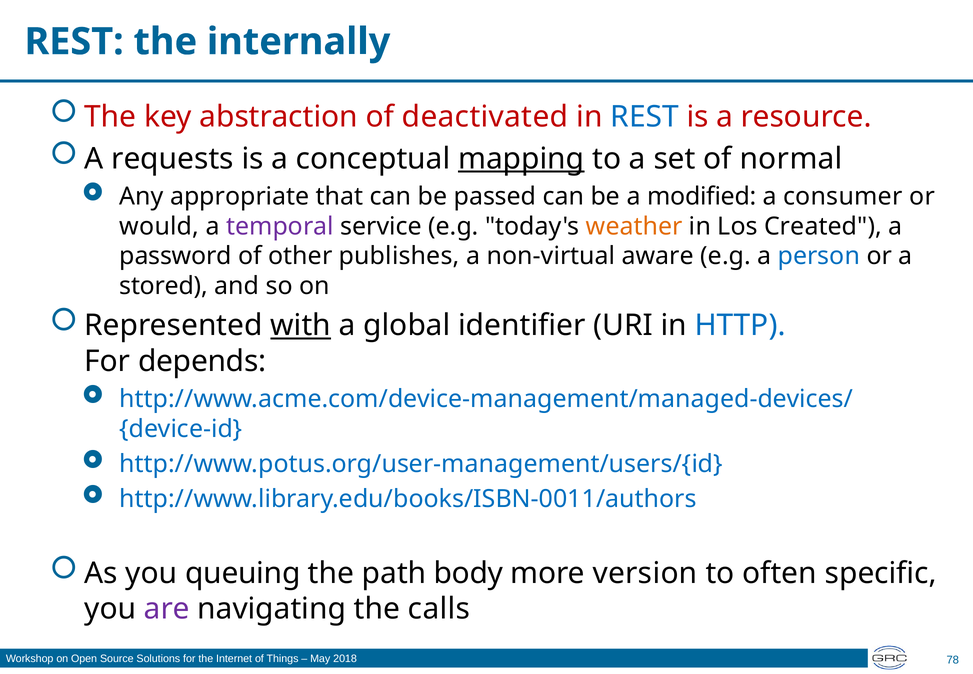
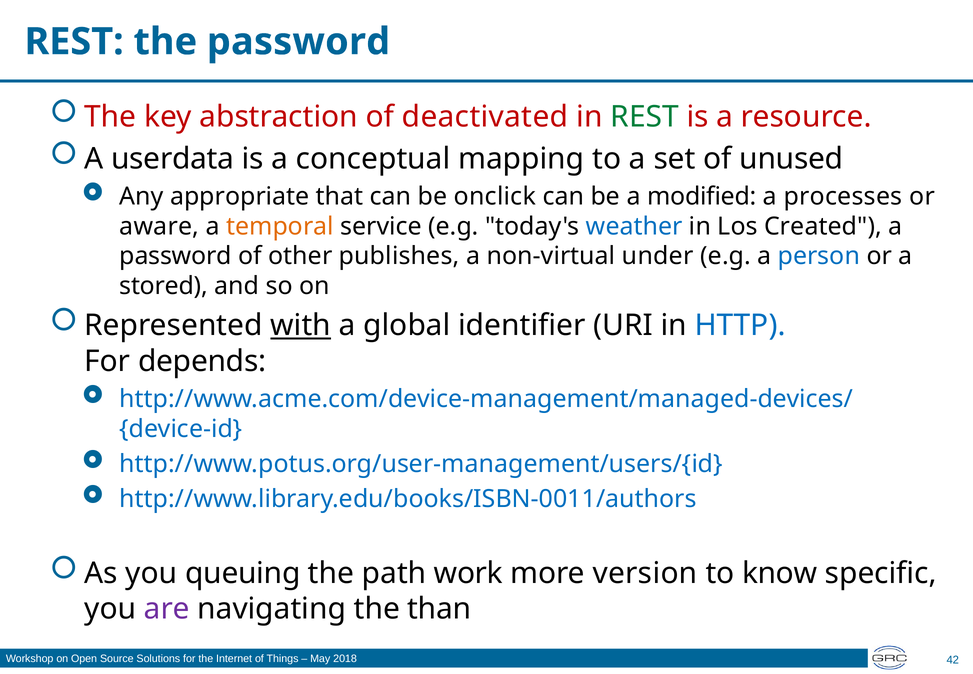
the internally: internally -> password
REST at (645, 117) colour: blue -> green
requests: requests -> userdata
mapping underline: present -> none
normal: normal -> unused
passed: passed -> onclick
consumer: consumer -> processes
would: would -> aware
temporal colour: purple -> orange
weather colour: orange -> blue
aware: aware -> under
body: body -> work
often: often -> know
calls: calls -> than
78: 78 -> 42
